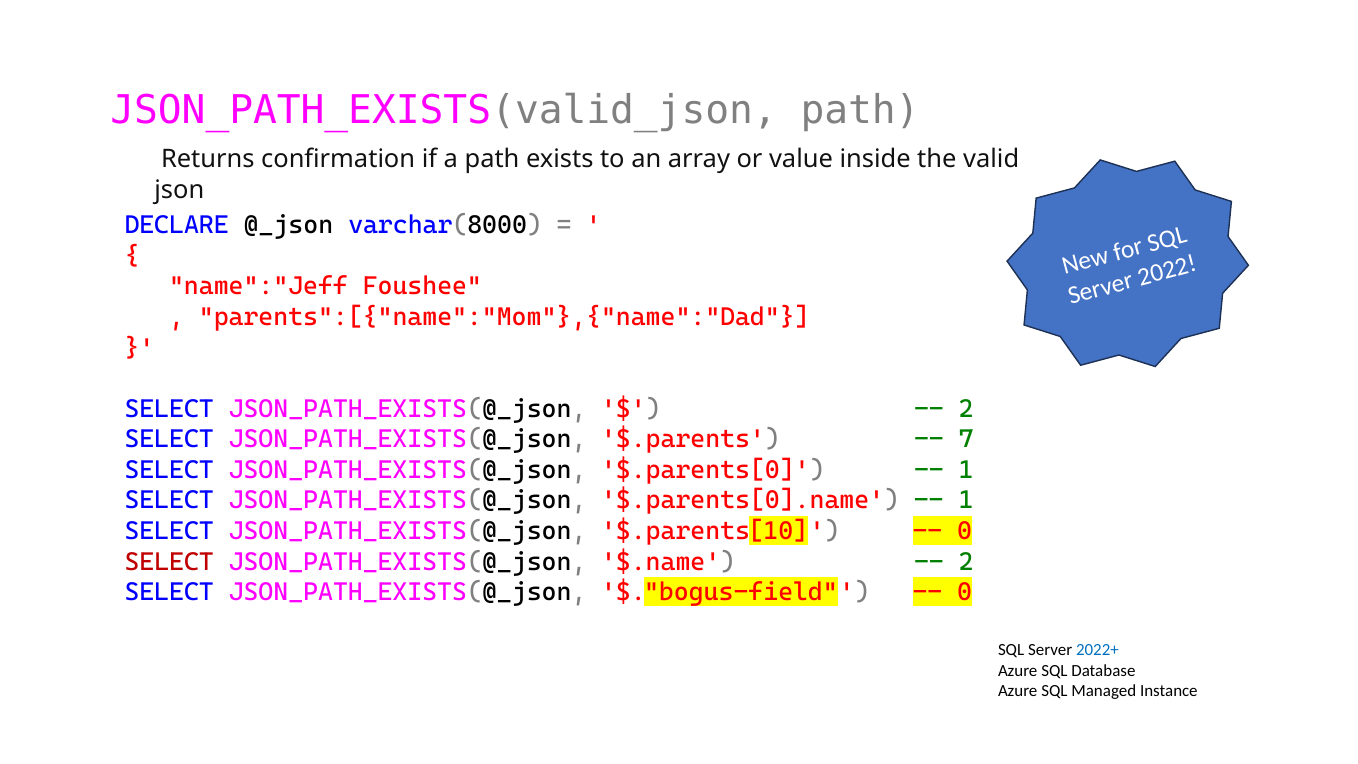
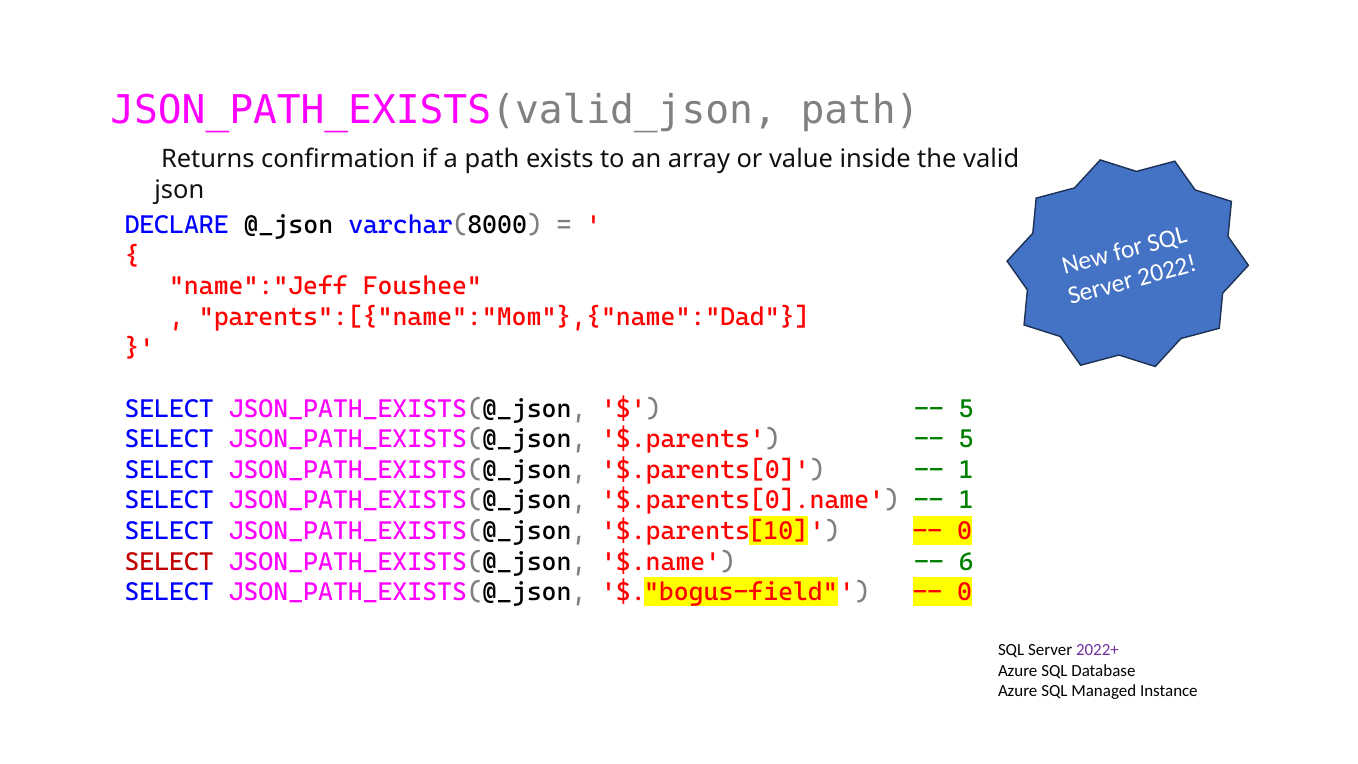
2 at (966, 409): 2 -> 5
7 at (966, 439): 7 -> 5
2 at (966, 562): 2 -> 6
2022+ colour: blue -> purple
